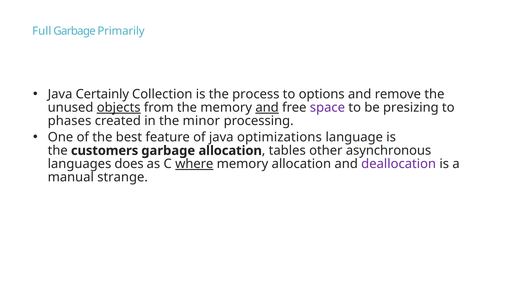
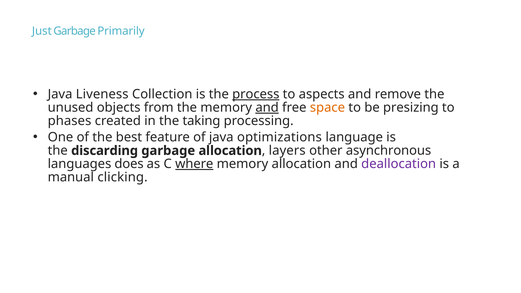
Full: Full -> Just
Certainly: Certainly -> Liveness
process underline: none -> present
options: options -> aspects
objects underline: present -> none
space colour: purple -> orange
minor: minor -> taking
customers: customers -> discarding
tables: tables -> layers
strange: strange -> clicking
